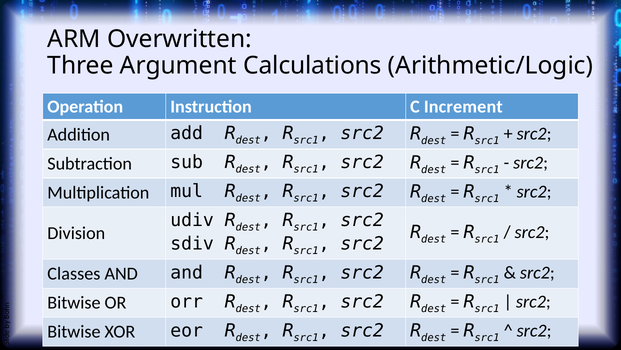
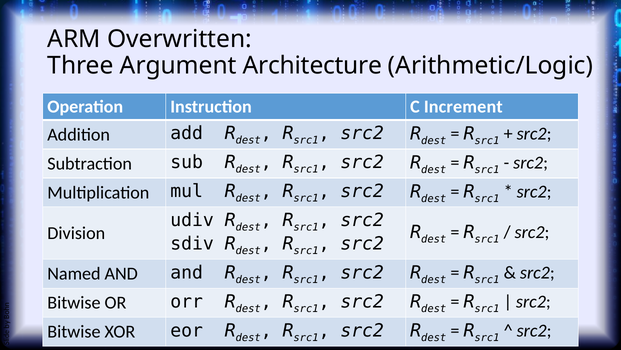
Calculations: Calculations -> Architecture
Classes: Classes -> Named
